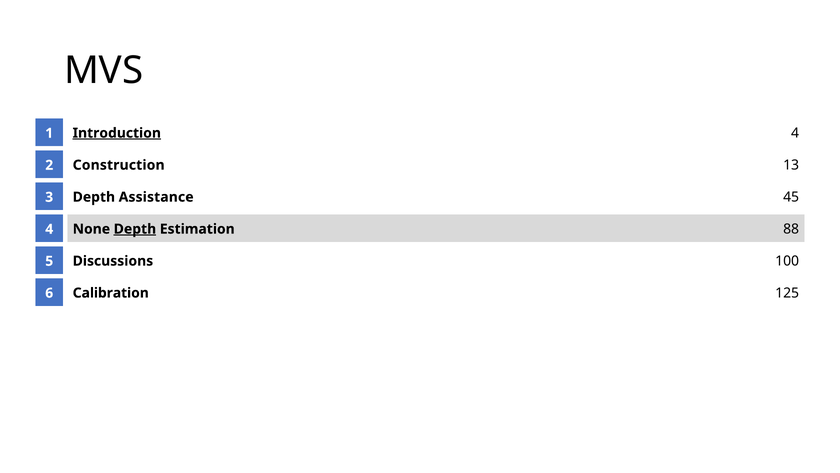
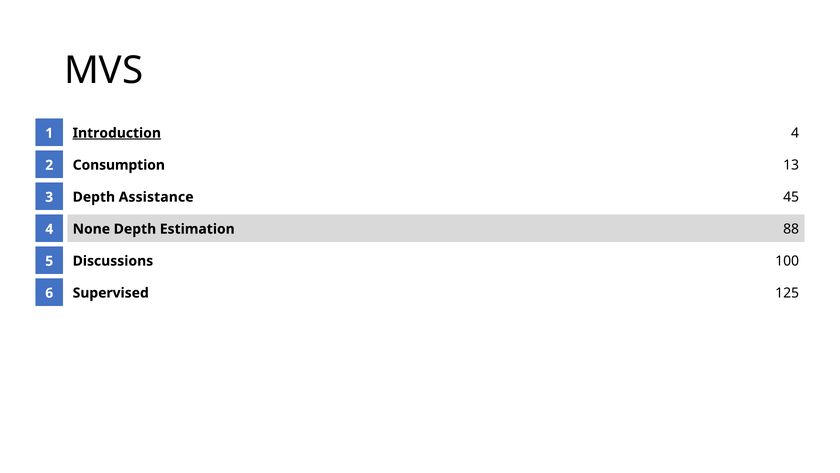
Construction: Construction -> Consumption
Depth at (135, 229) underline: present -> none
Calibration: Calibration -> Supervised
